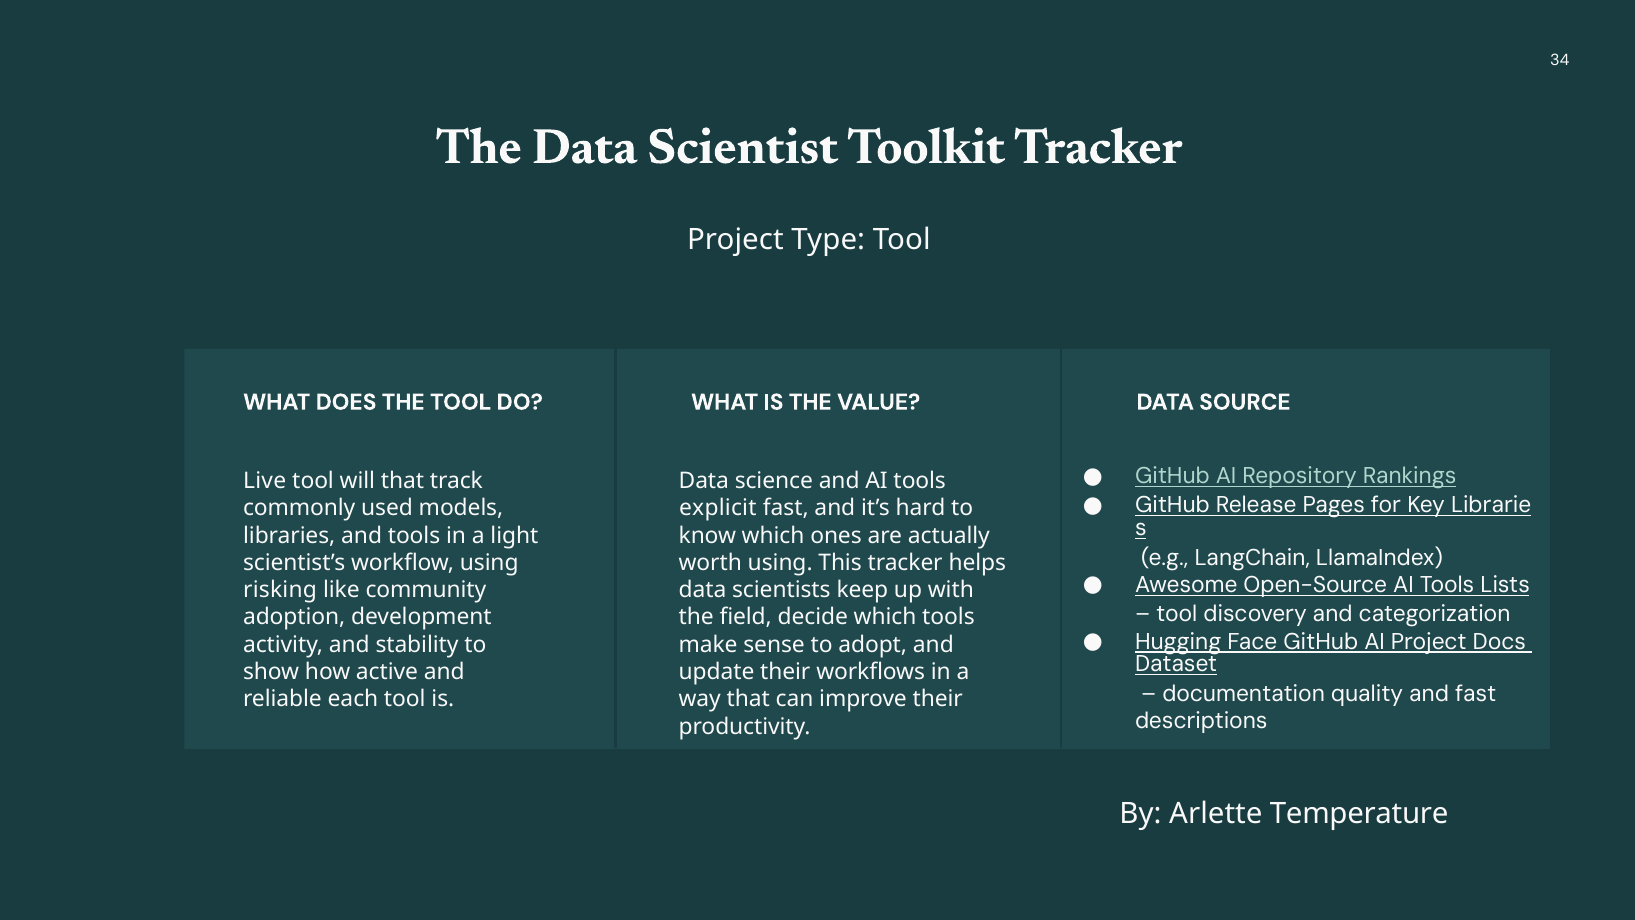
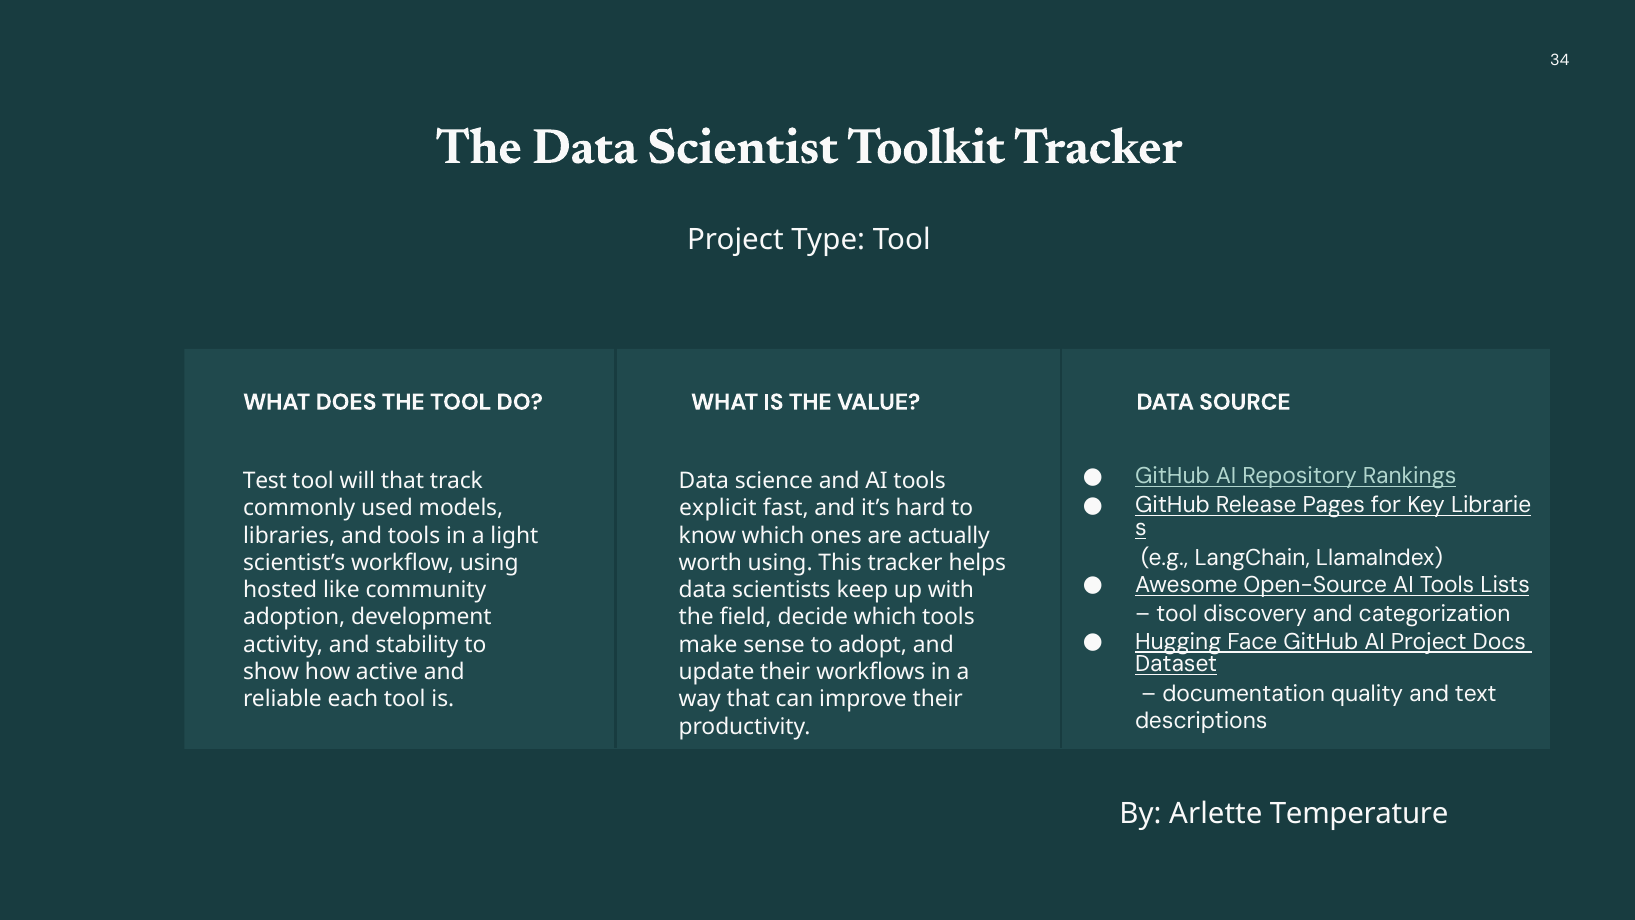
Live: Live -> Test
risking: risking -> hosted
and fast: fast -> text
